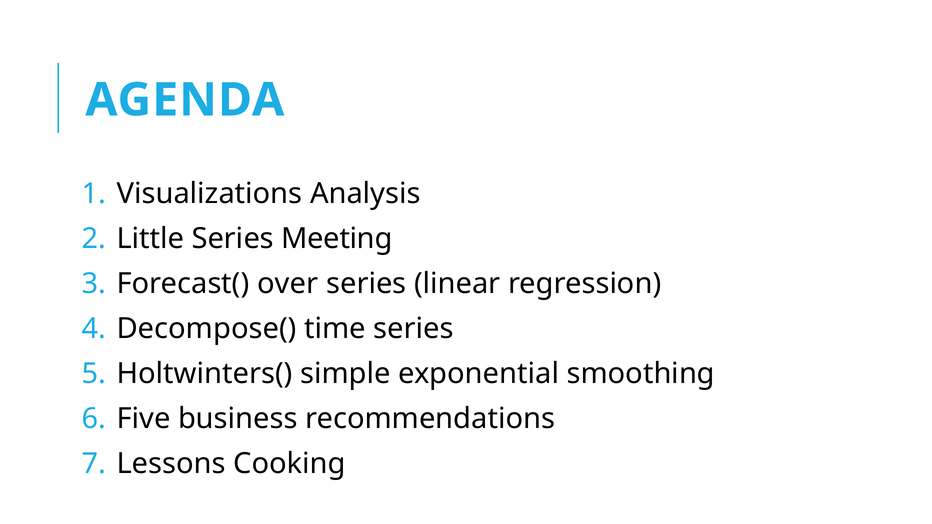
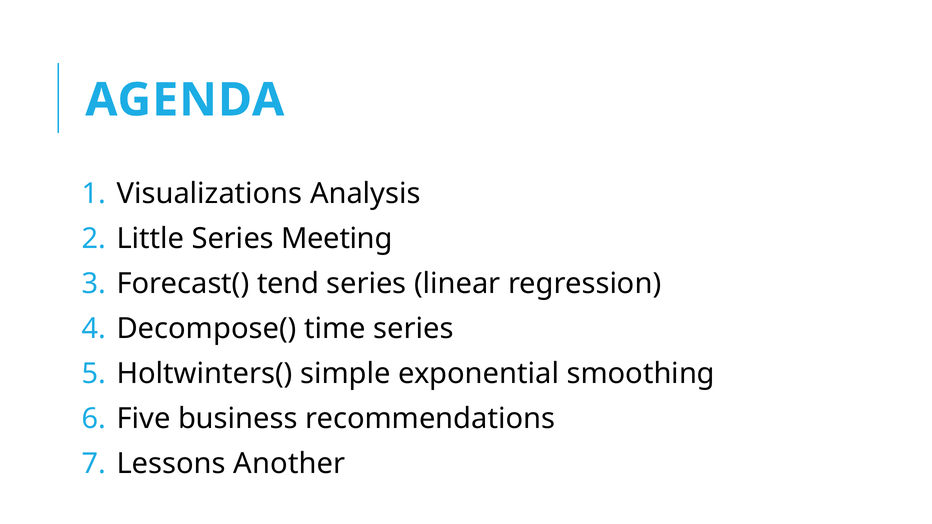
over: over -> tend
Cooking: Cooking -> Another
